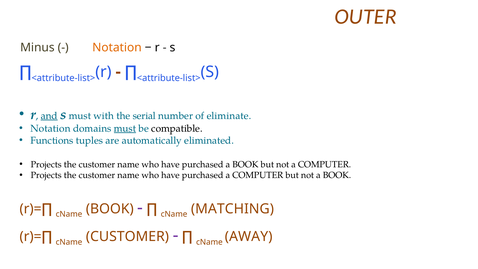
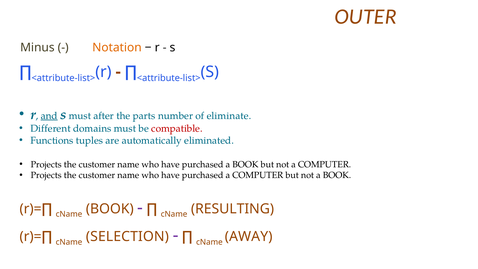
with: with -> after
serial: serial -> parts
Notation at (50, 128): Notation -> Different
must at (125, 128) underline: present -> none
compatible colour: black -> red
MATCHING: MATCHING -> RESULTING
cName CUSTOMER: CUSTOMER -> SELECTION
